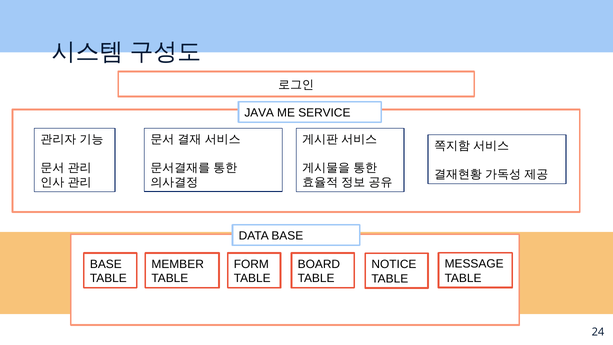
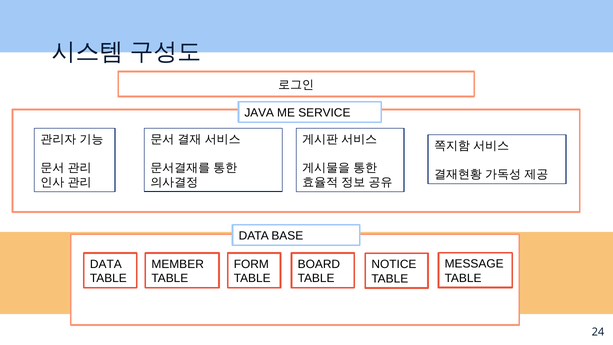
BASE at (106, 264): BASE -> DATA
